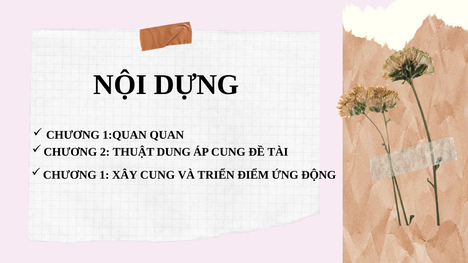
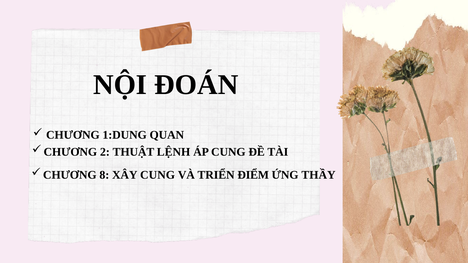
DỰNG: DỰNG -> ĐOÁN
1:QUAN: 1:QUAN -> 1:DUNG
DUNG: DUNG -> LỆNH
1: 1 -> 8
ĐỘNG: ĐỘNG -> THẦY
